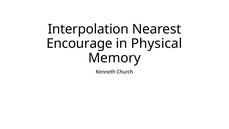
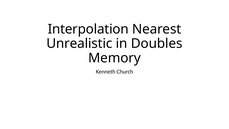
Encourage: Encourage -> Unrealistic
Physical: Physical -> Doubles
